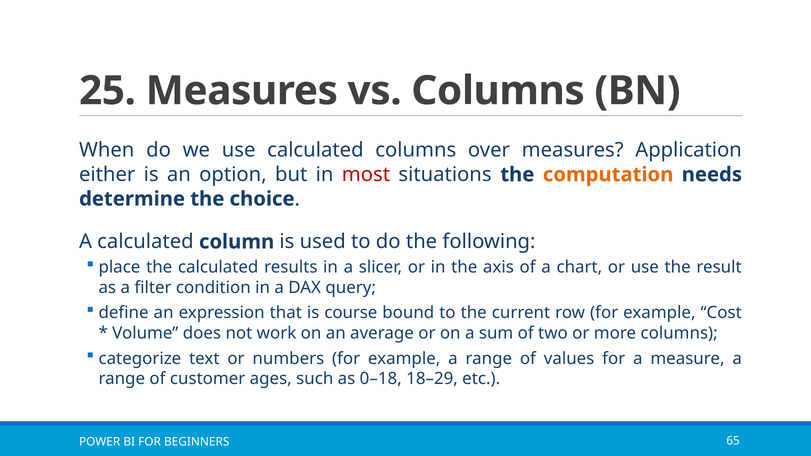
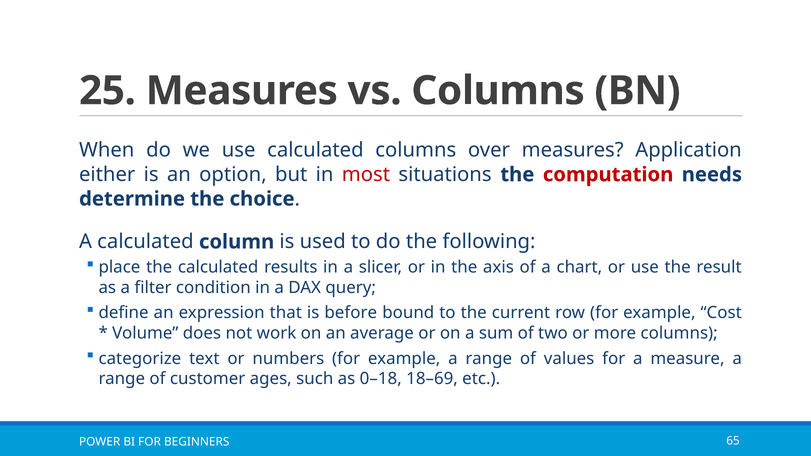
computation colour: orange -> red
course: course -> before
18–29: 18–29 -> 18–69
